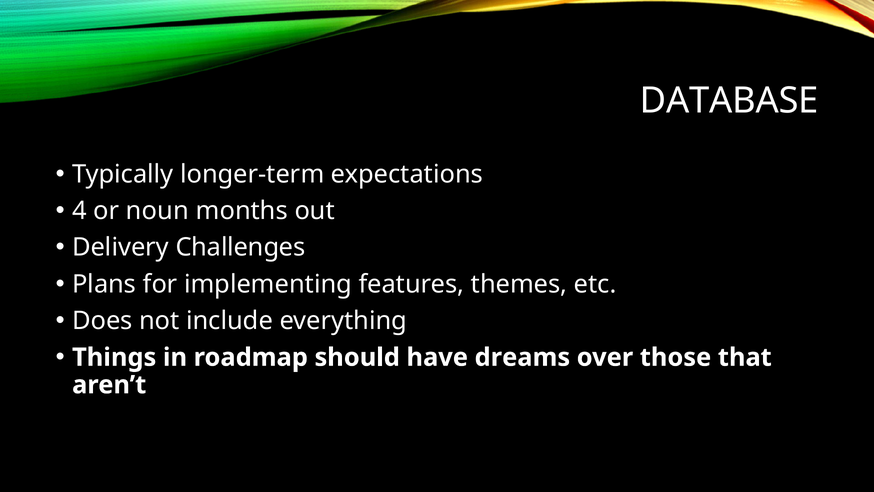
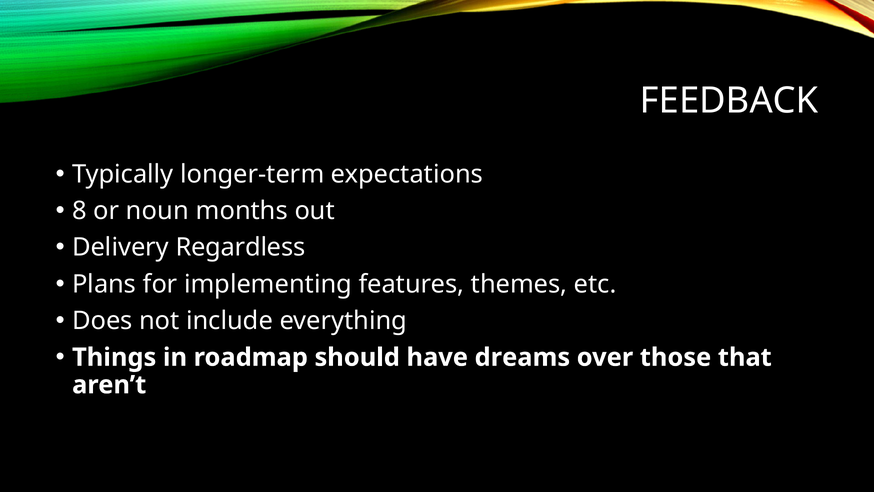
DATABASE: DATABASE -> FEEDBACK
4: 4 -> 8
Challenges: Challenges -> Regardless
